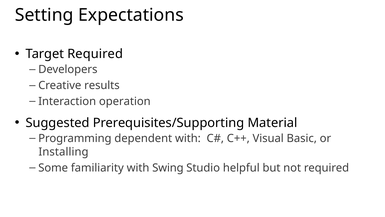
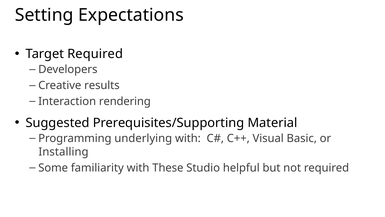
operation: operation -> rendering
dependent: dependent -> underlying
Swing: Swing -> These
